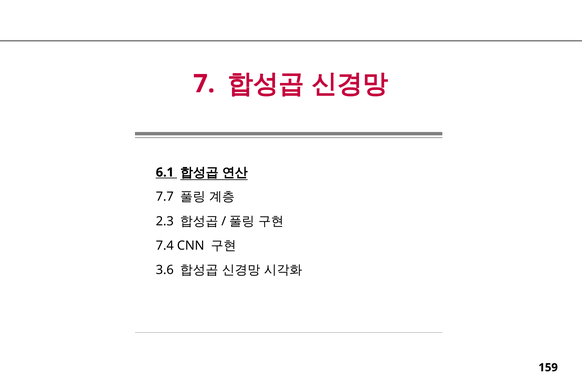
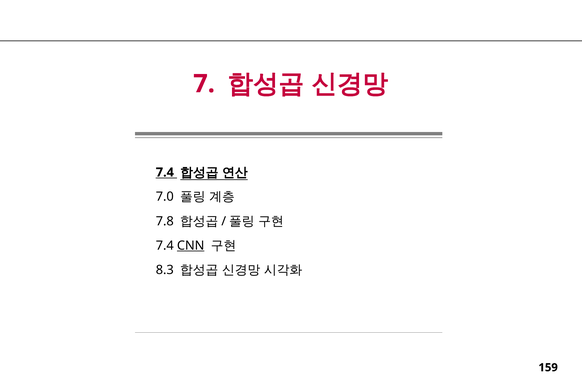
6.1 at (165, 172): 6.1 -> 7.4
7.7: 7.7 -> 7.0
2.3: 2.3 -> 7.8
CNN underline: none -> present
3.6: 3.6 -> 8.3
